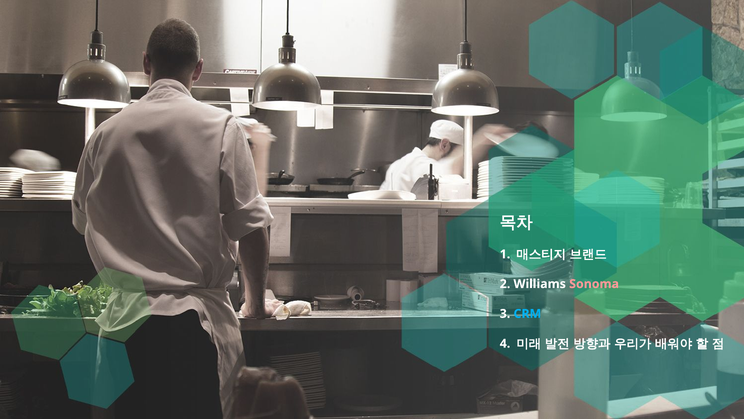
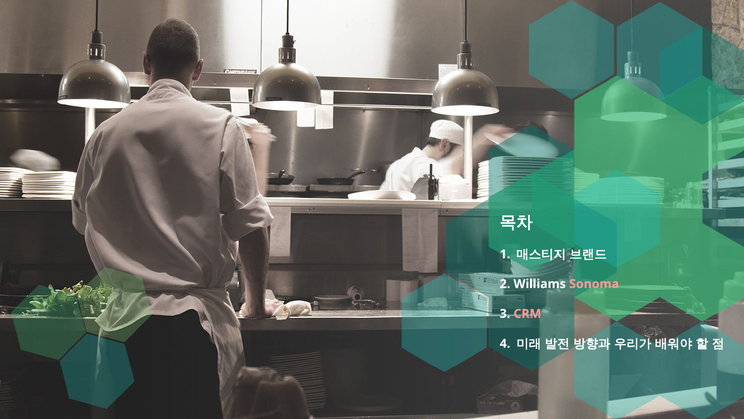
CRM colour: light blue -> pink
